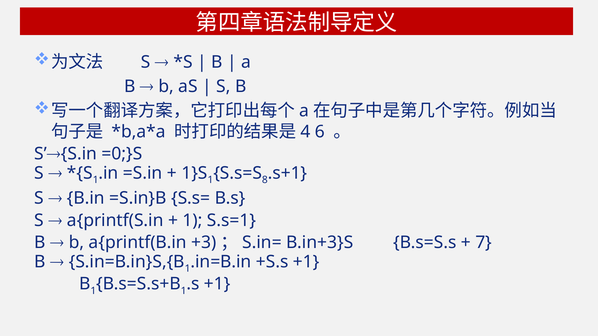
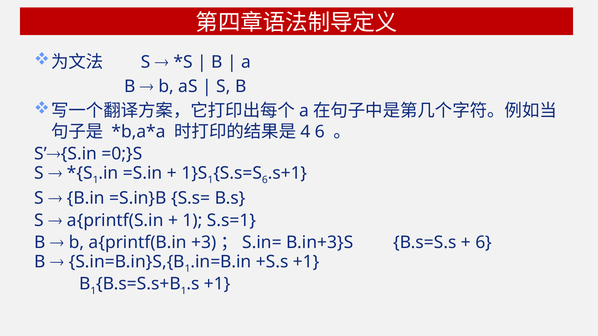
8 at (265, 180): 8 -> 6
7 at (484, 243): 7 -> 6
